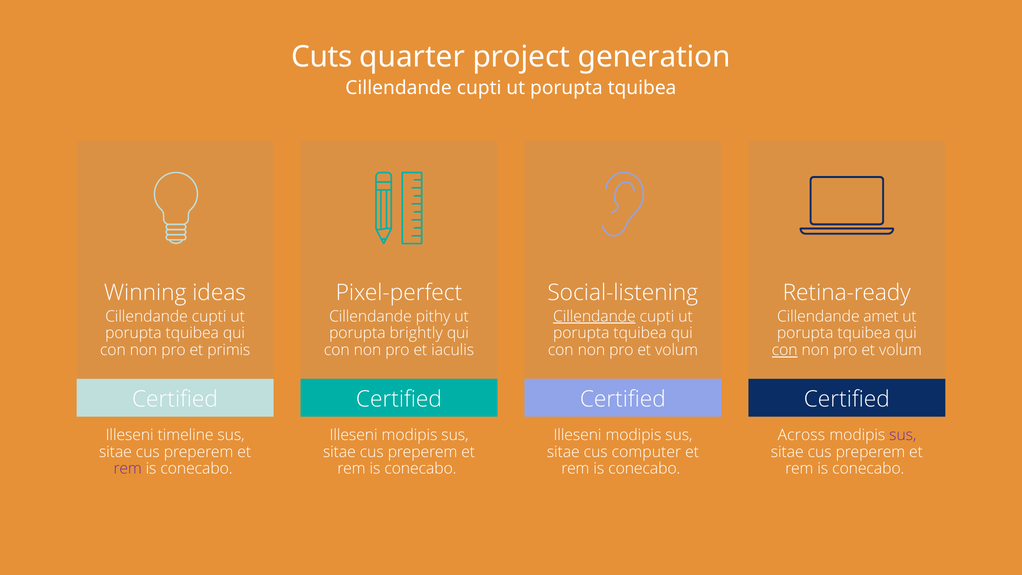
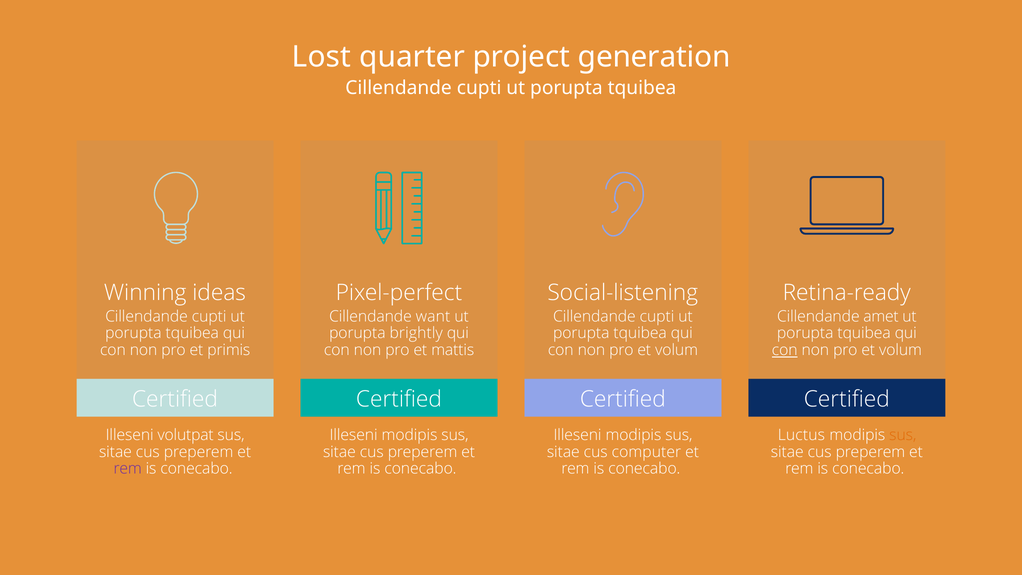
Cuts: Cuts -> Lost
pithy: pithy -> want
Cillendande at (594, 316) underline: present -> none
iaculis: iaculis -> mattis
timeline: timeline -> volutpat
Across: Across -> Luctus
sus at (903, 435) colour: purple -> orange
